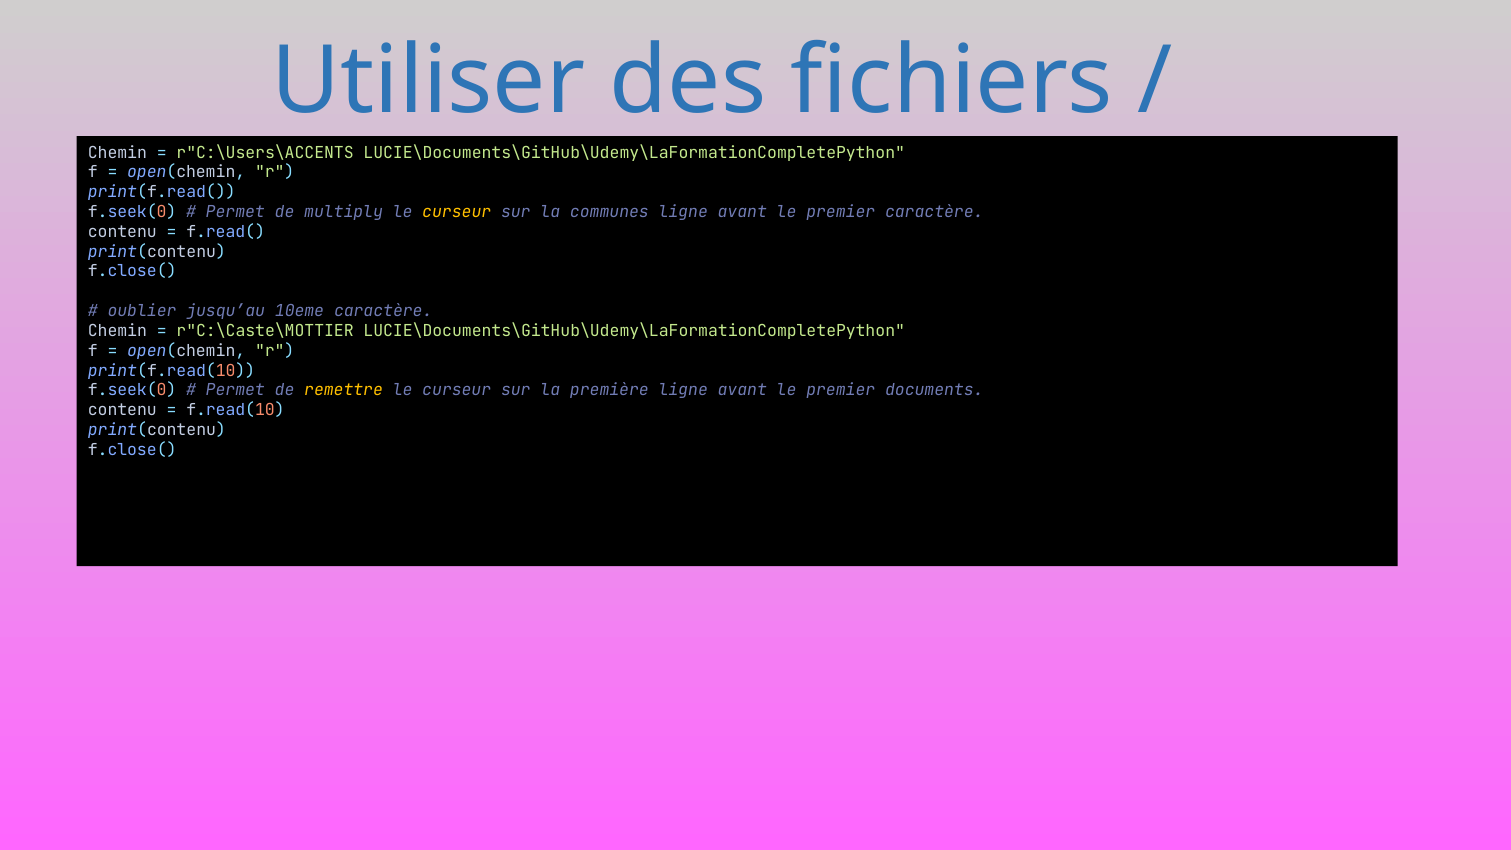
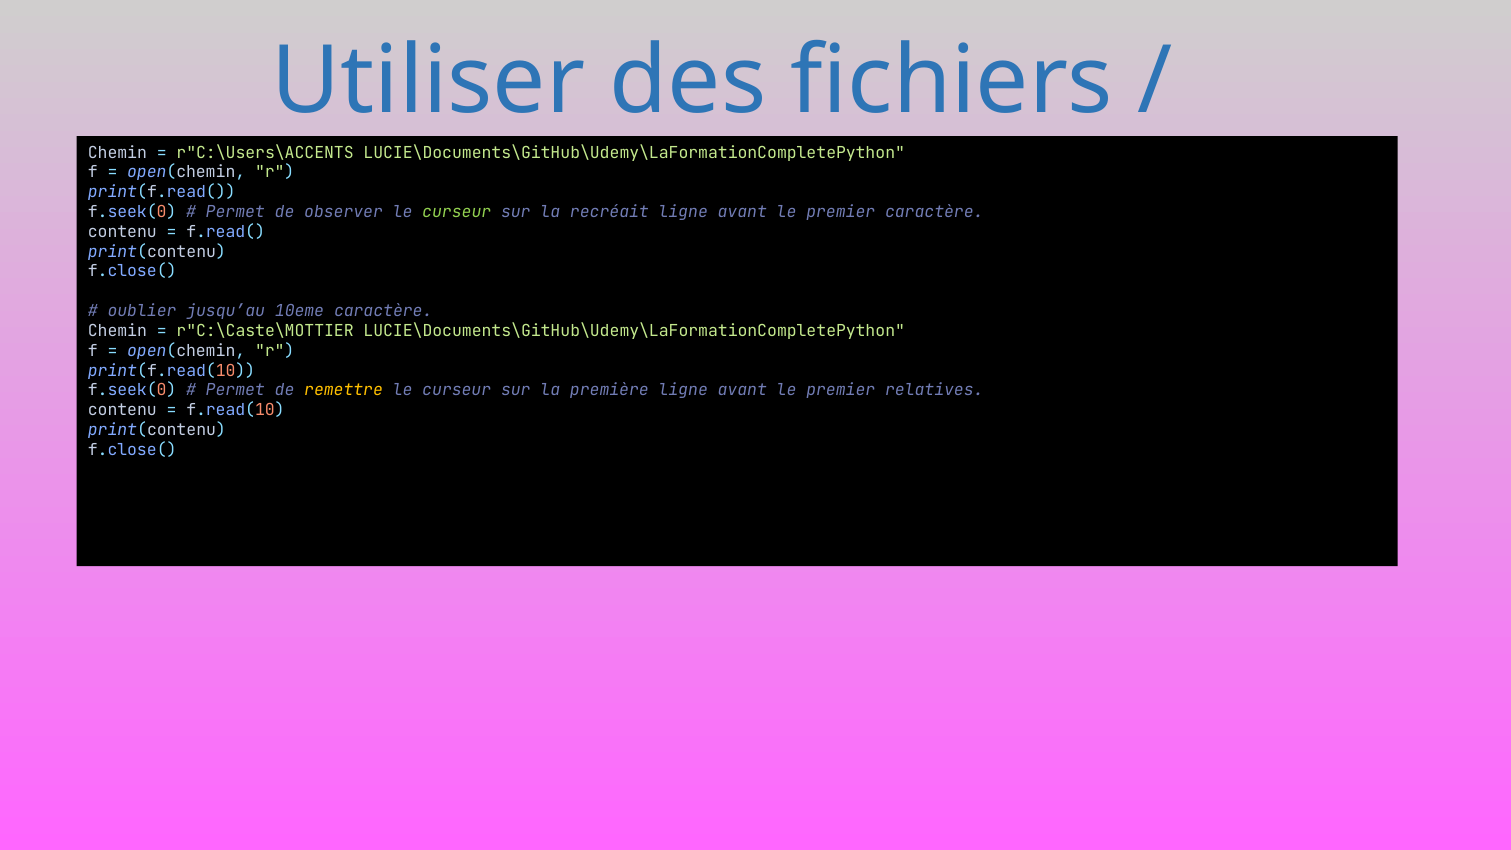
multiply: multiply -> observer
curseur at (457, 212) colour: yellow -> light green
communes: communes -> recréait
documents: documents -> relatives
